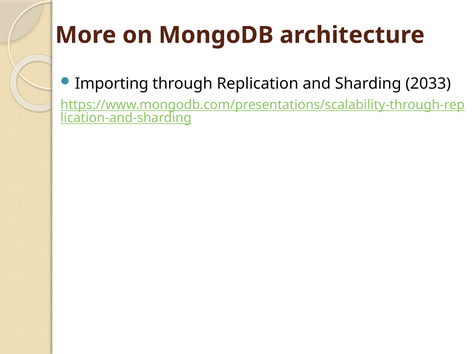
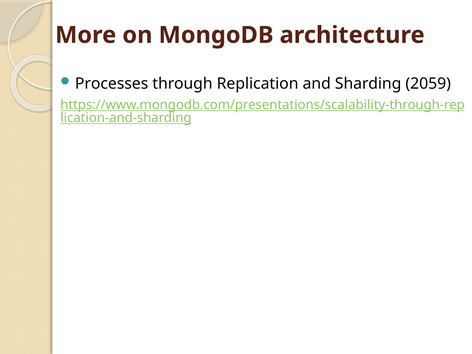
Importing: Importing -> Processes
2033: 2033 -> 2059
